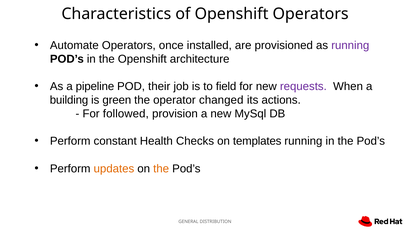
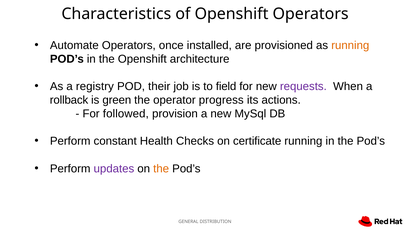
running at (350, 45) colour: purple -> orange
pipeline: pipeline -> registry
building: building -> rollback
changed: changed -> progress
templates: templates -> certificate
updates colour: orange -> purple
